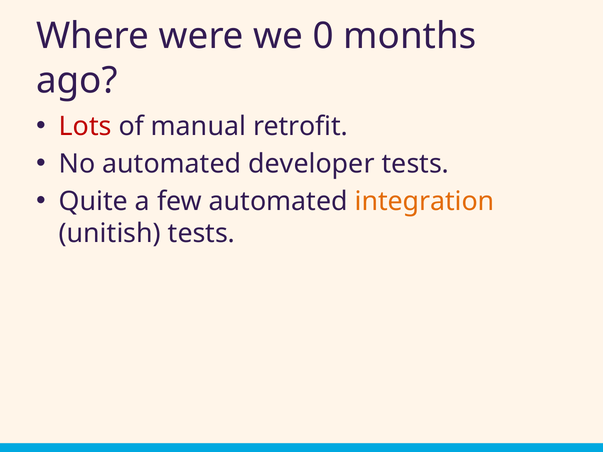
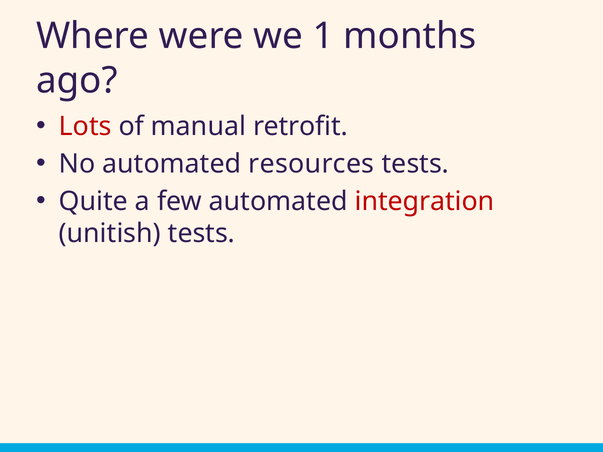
0: 0 -> 1
developer: developer -> resources
integration colour: orange -> red
